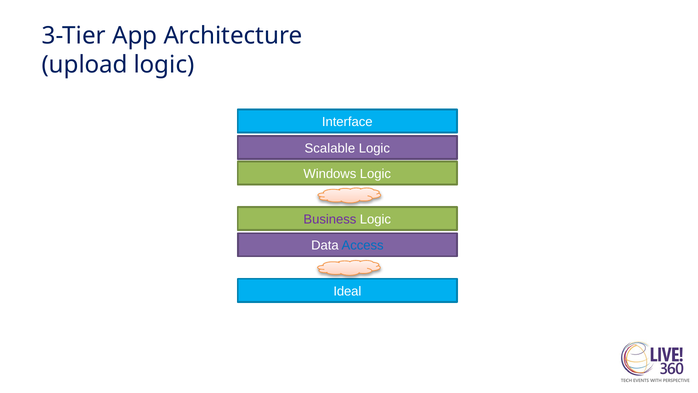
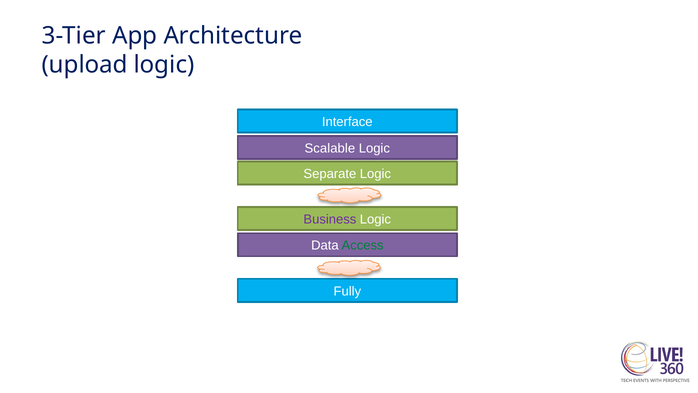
Windows: Windows -> Separate
Access colour: blue -> green
Ideal: Ideal -> Fully
